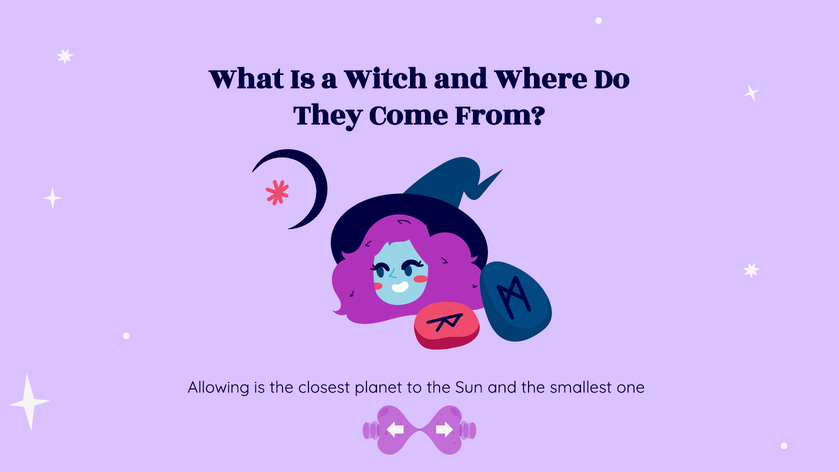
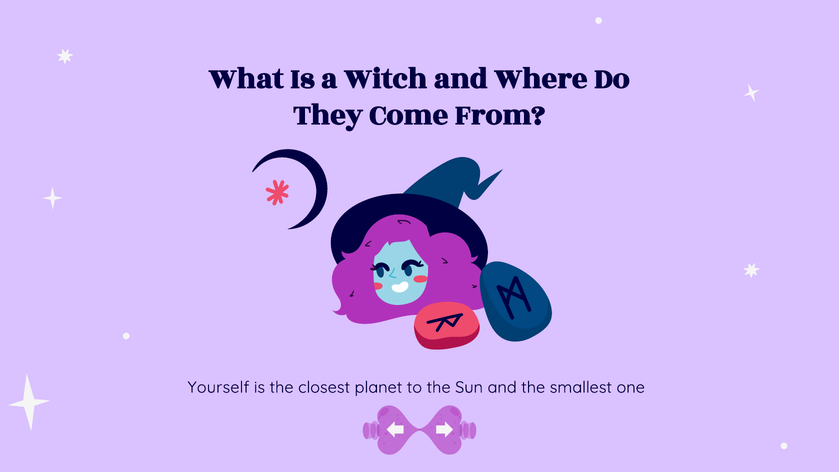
Allowing: Allowing -> Yourself
